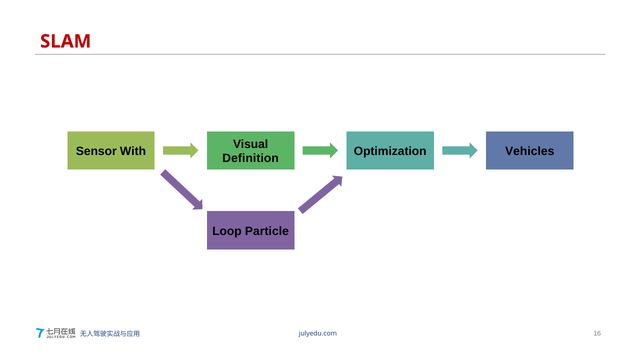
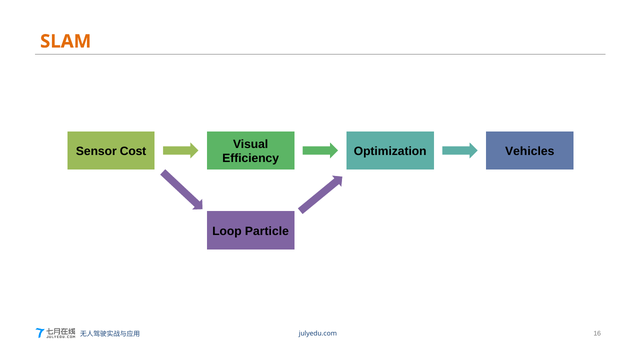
SLAM colour: red -> orange
With: With -> Cost
Definition: Definition -> Efficiency
